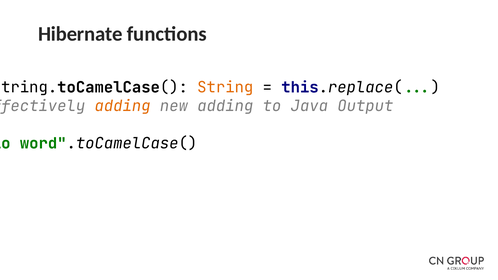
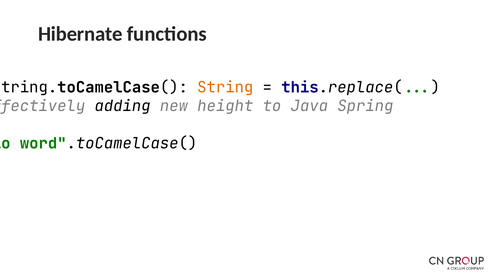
adding at (123, 106) colour: orange -> black
new adding: adding -> height
Output: Output -> Spring
